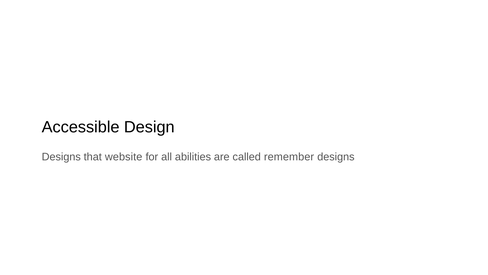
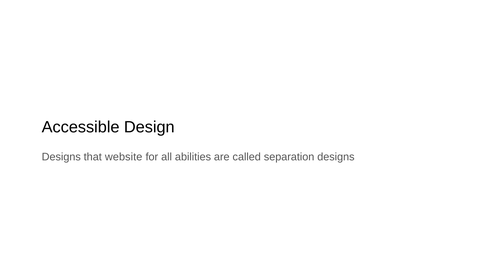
remember: remember -> separation
